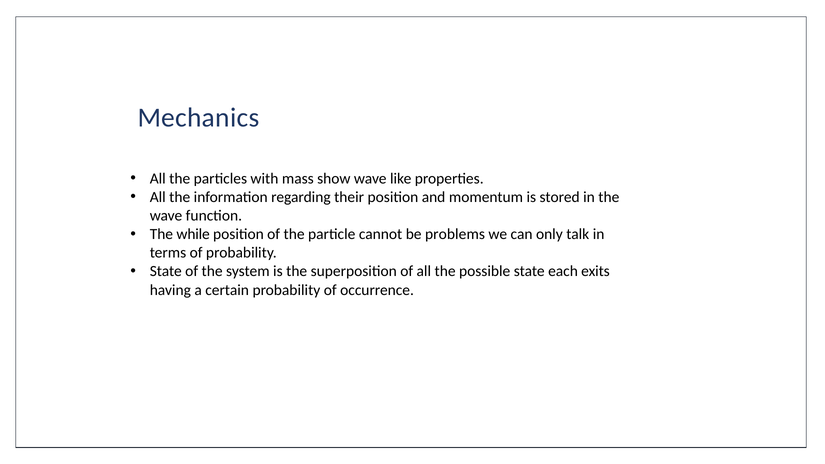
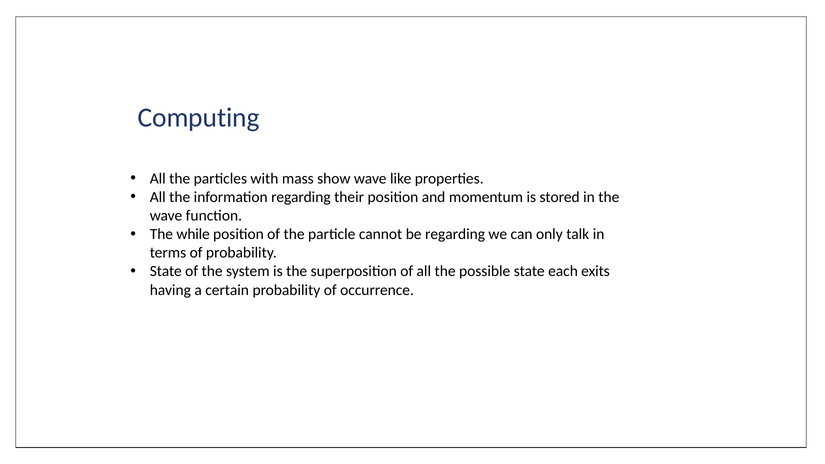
Mechanics: Mechanics -> Computing
be problems: problems -> regarding
